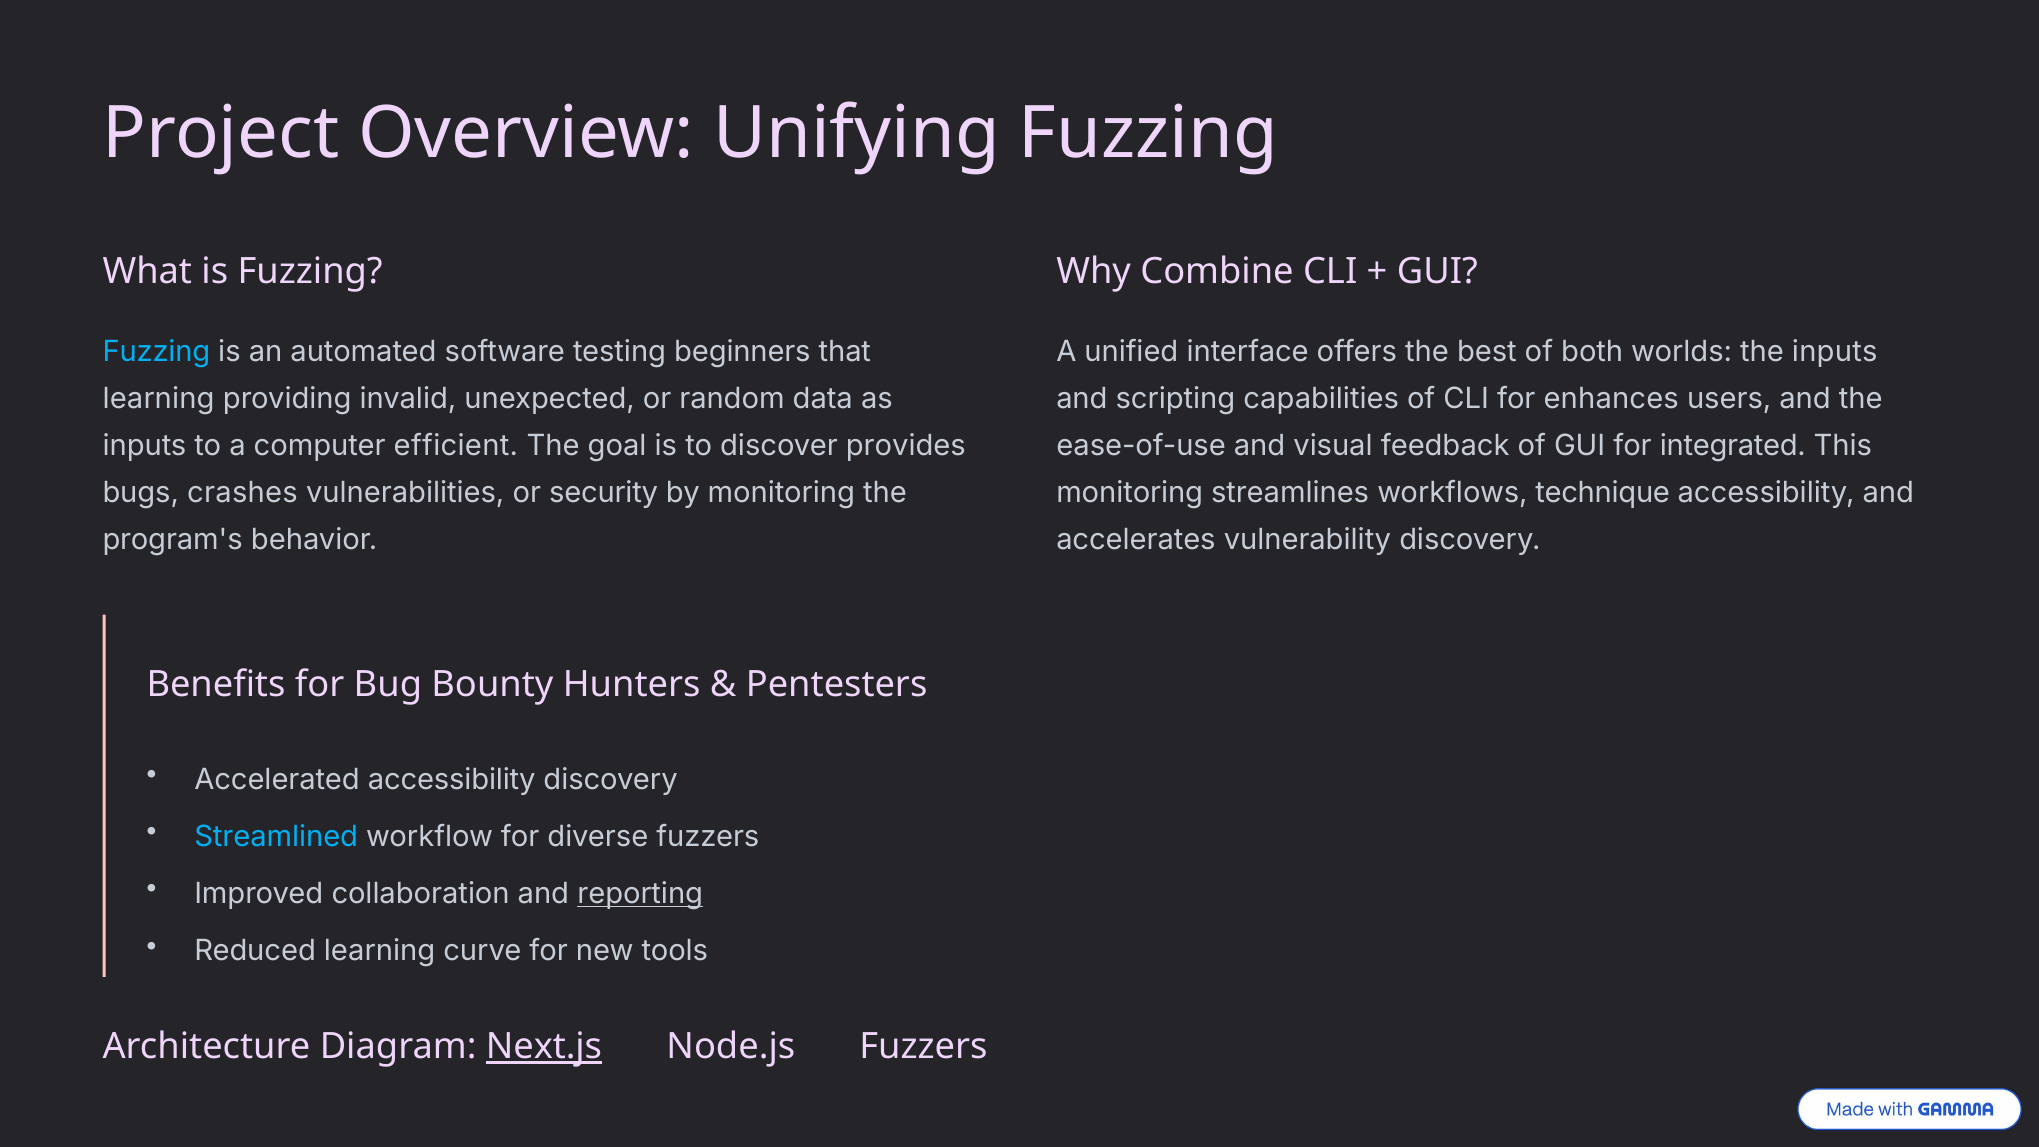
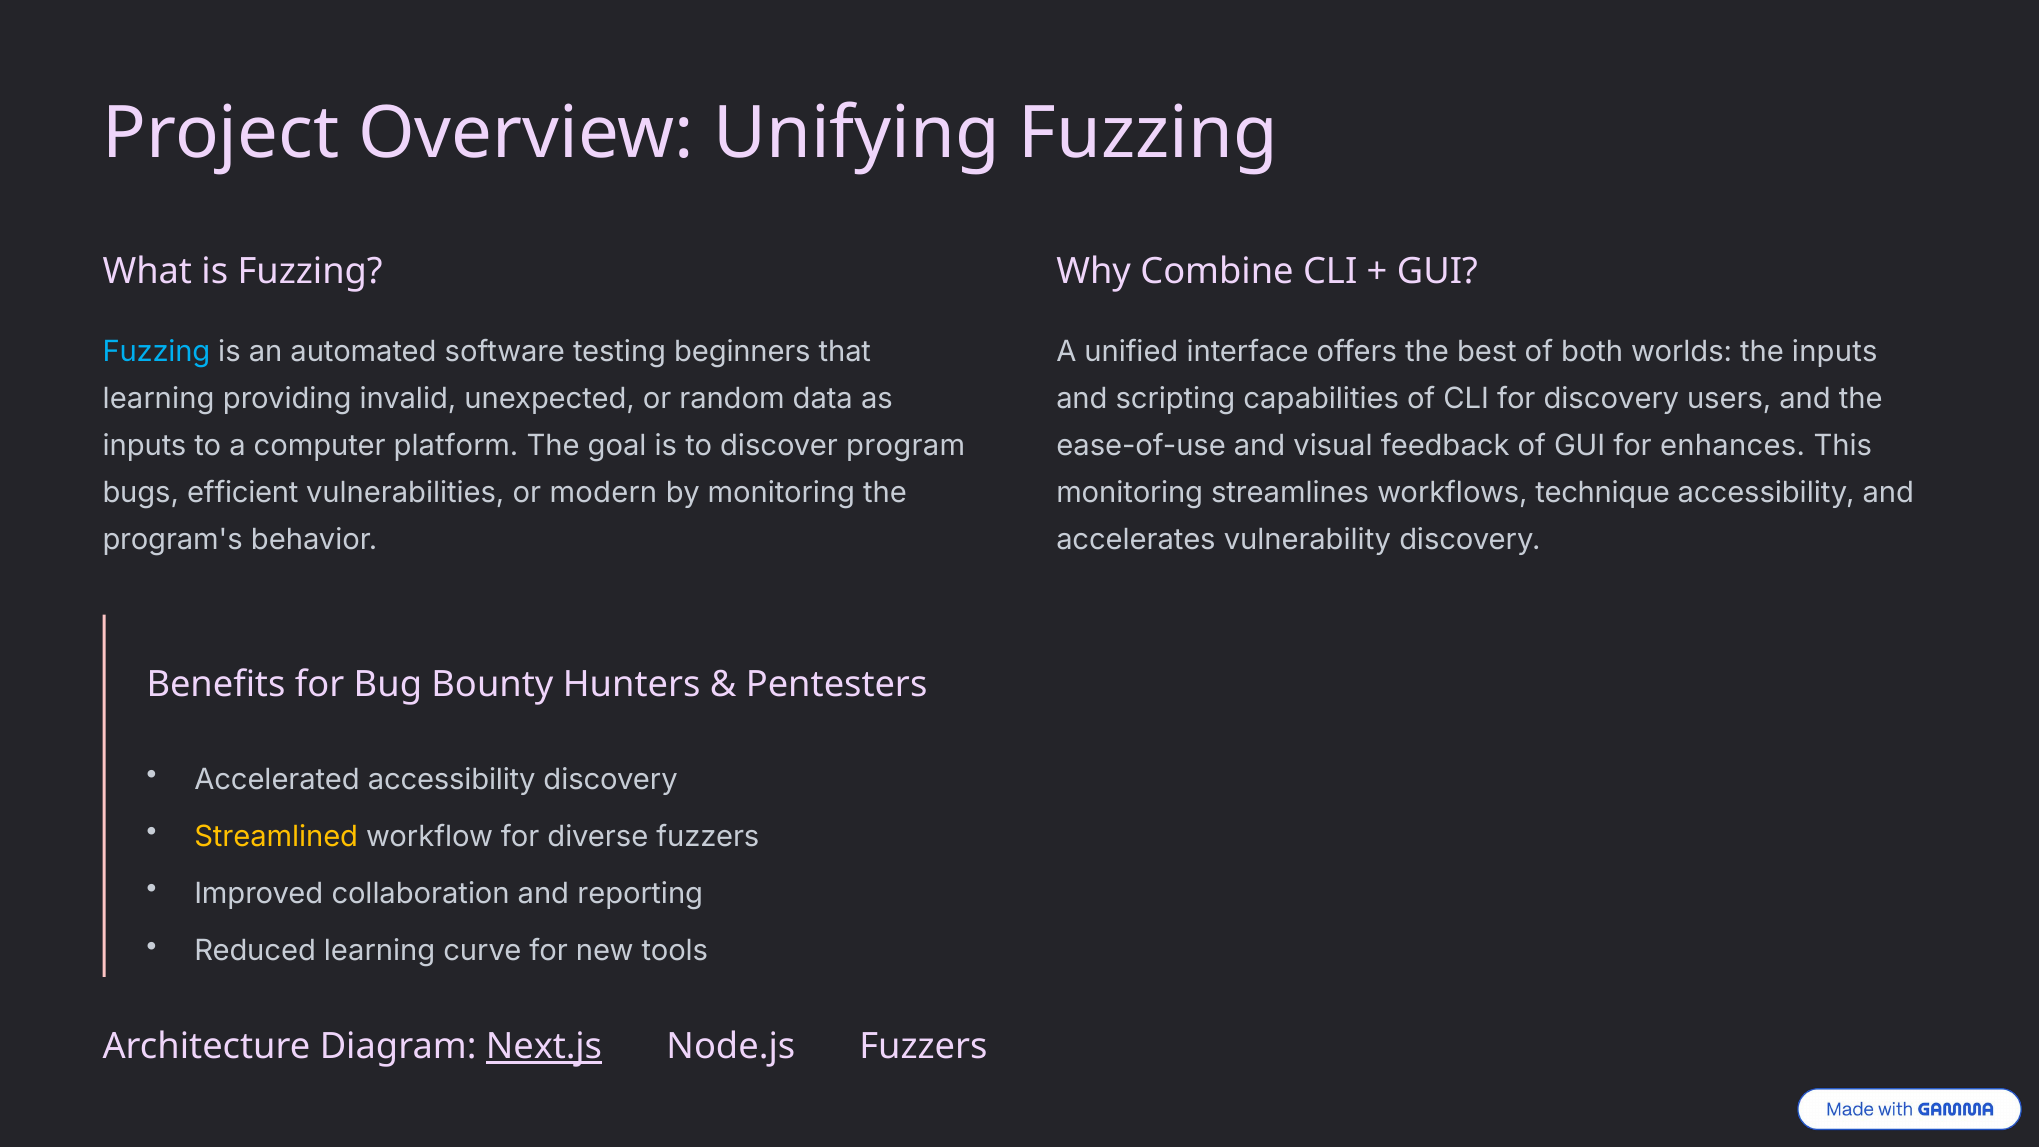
for enhances: enhances -> discovery
efficient: efficient -> platform
provides: provides -> program
integrated: integrated -> enhances
crashes: crashes -> efficient
security: security -> modern
Streamlined colour: light blue -> yellow
reporting underline: present -> none
